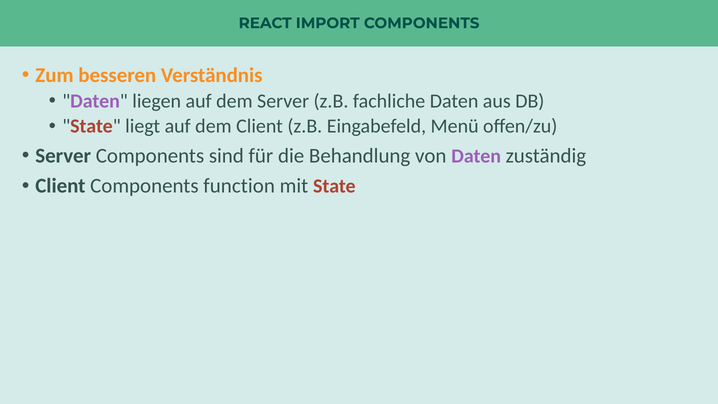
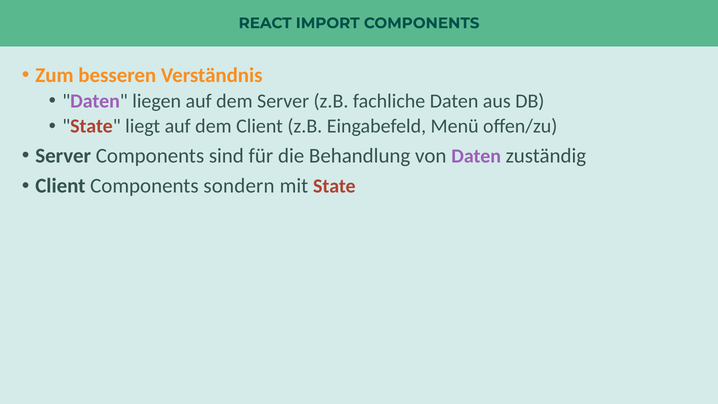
function: function -> sondern
